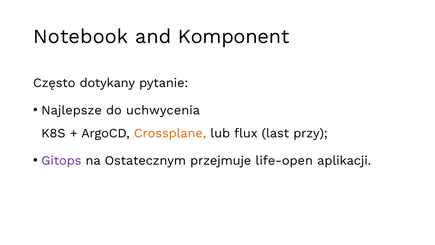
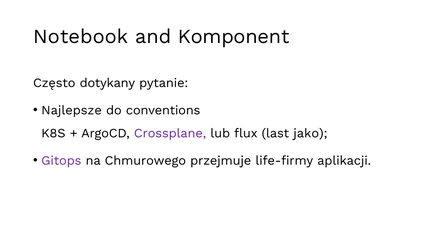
uchwycenia: uchwycenia -> conventions
Crossplane colour: orange -> purple
przy: przy -> jako
Ostatecznym: Ostatecznym -> Chmurowego
life-open: life-open -> life-firmy
